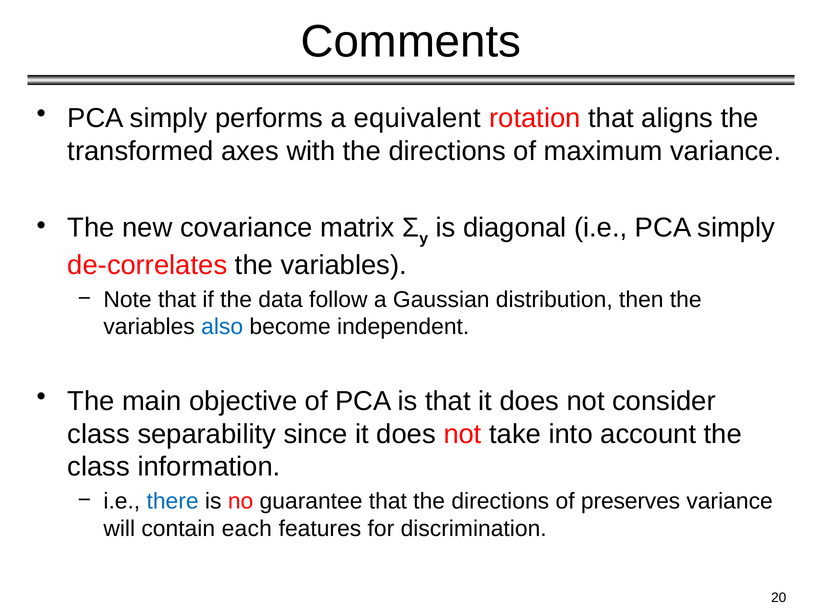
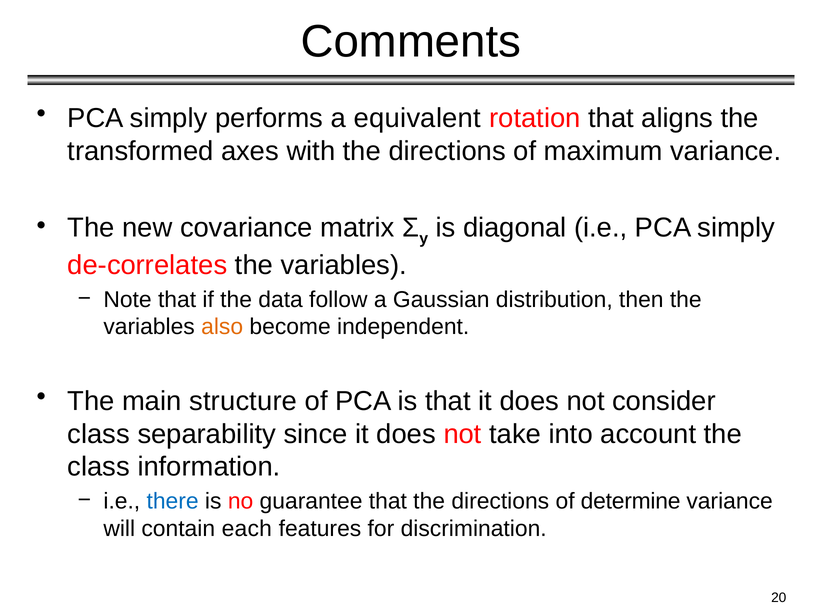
also colour: blue -> orange
objective: objective -> structure
preserves: preserves -> determine
